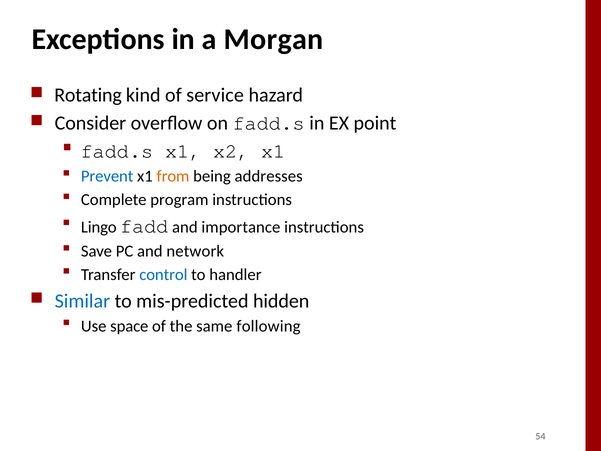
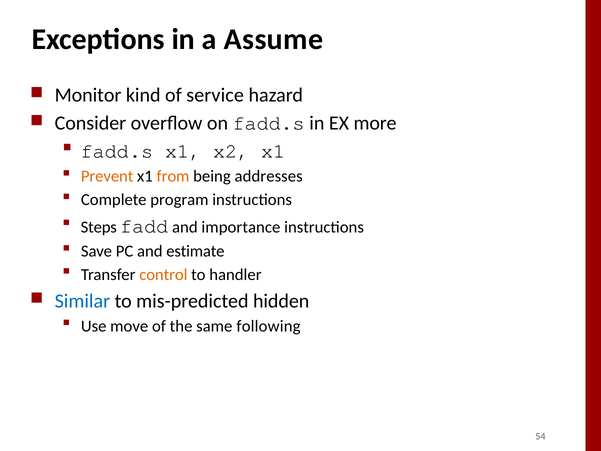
Morgan: Morgan -> Assume
Rotating: Rotating -> Monitor
point: point -> more
Prevent colour: blue -> orange
Lingo: Lingo -> Steps
network: network -> estimate
control colour: blue -> orange
space: space -> move
